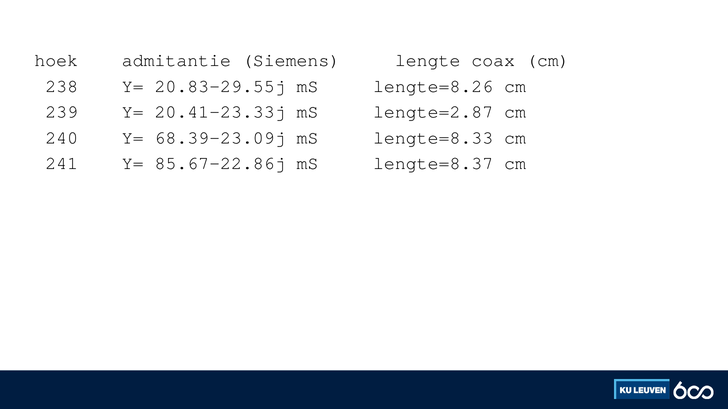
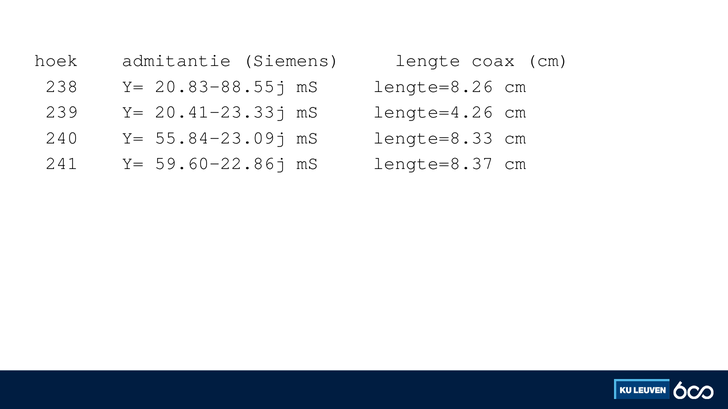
20.83-29.55j: 20.83-29.55j -> 20.83-88.55j
lengte=2.87: lengte=2.87 -> lengte=4.26
68.39-23.09j: 68.39-23.09j -> 55.84-23.09j
85.67-22.86j: 85.67-22.86j -> 59.60-22.86j
